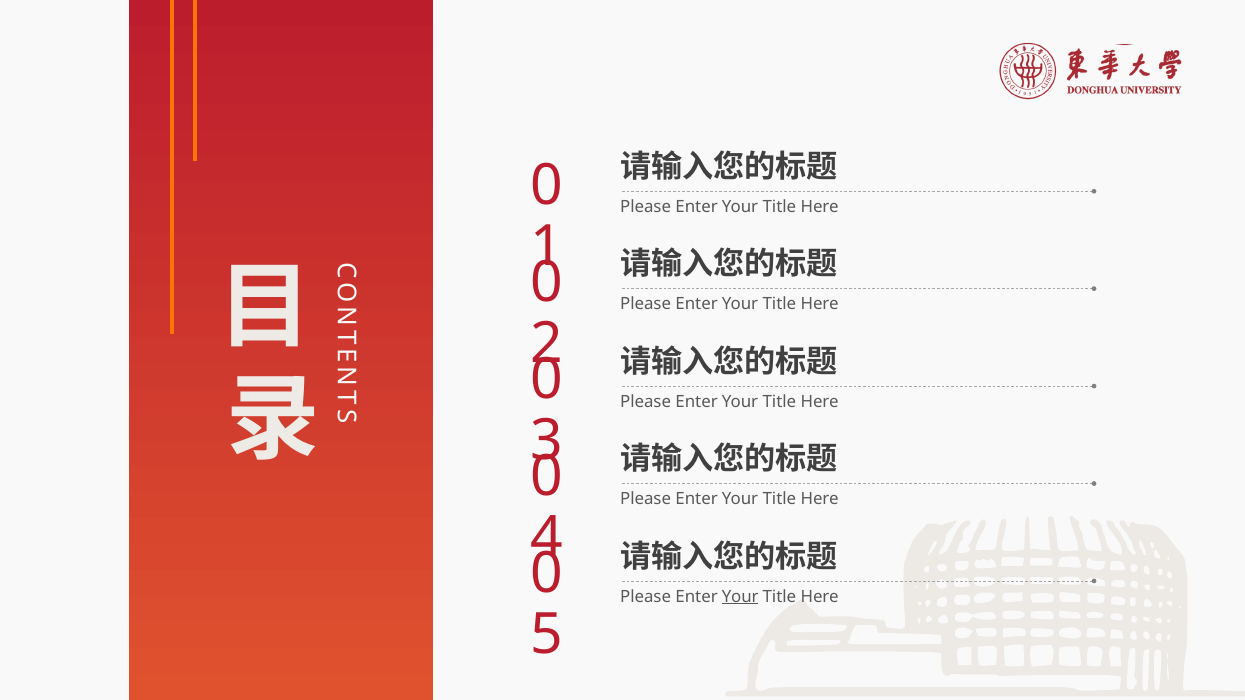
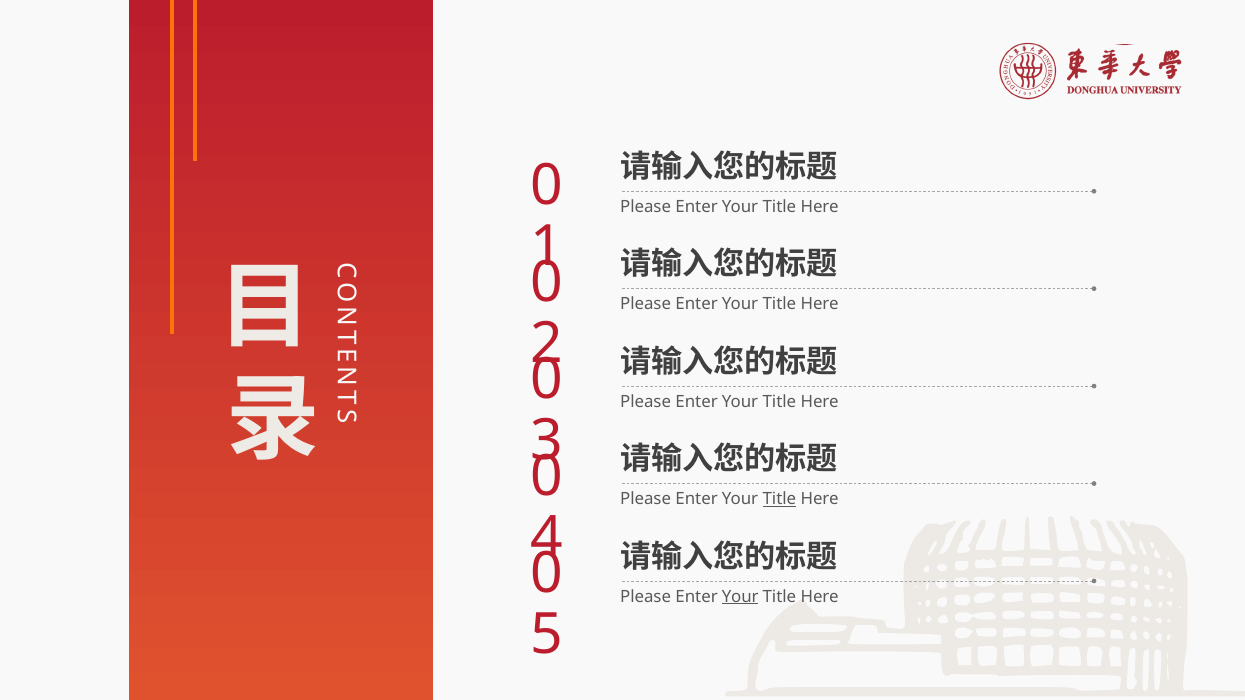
Title at (779, 499) underline: none -> present
